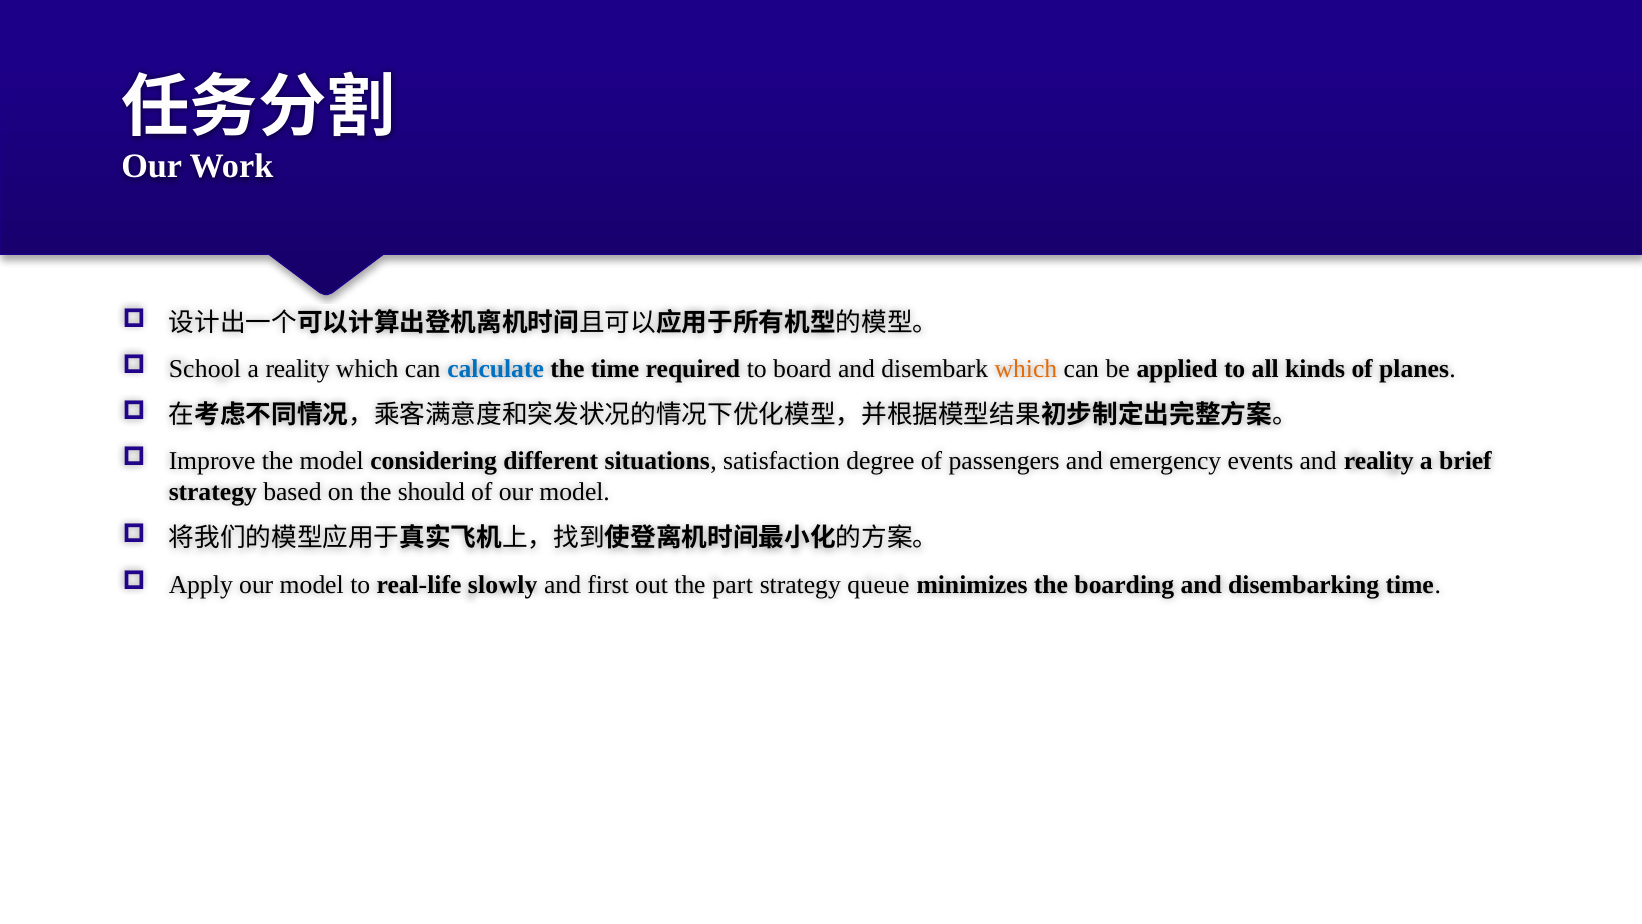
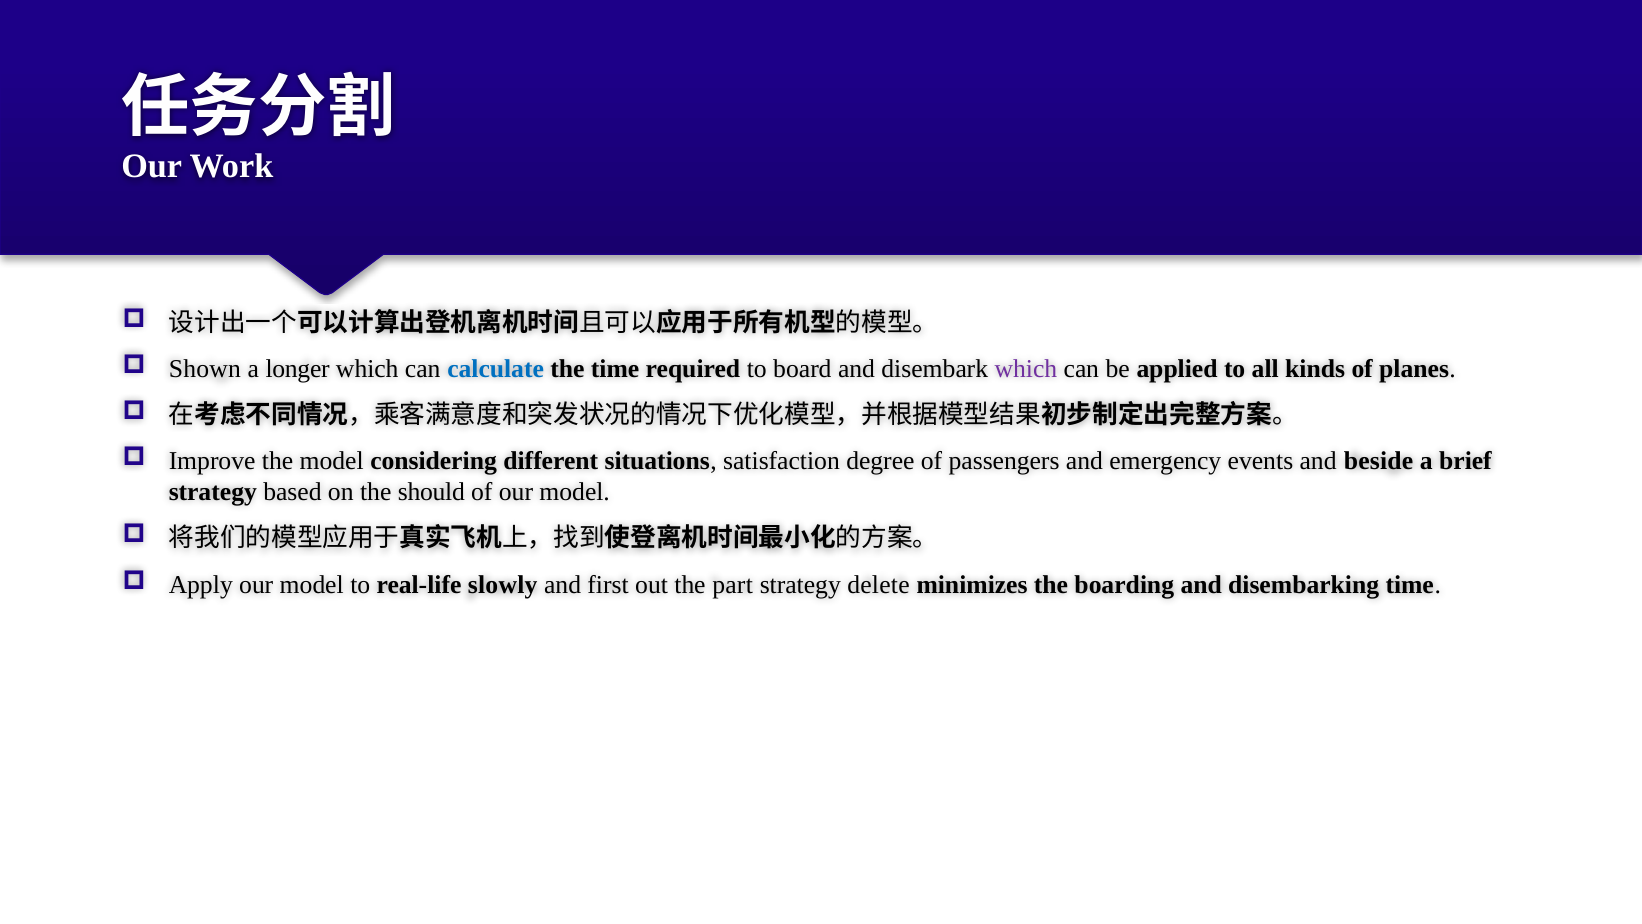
School: School -> Shown
a reality: reality -> longer
which at (1026, 369) colour: orange -> purple
and reality: reality -> beside
queue: queue -> delete
